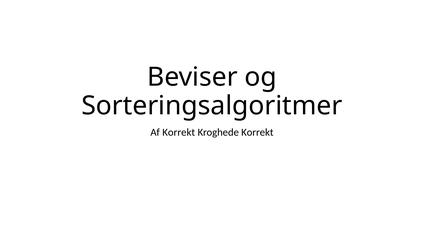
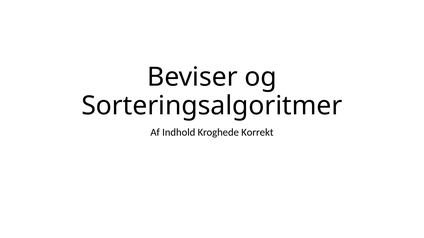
Af Korrekt: Korrekt -> Indhold
